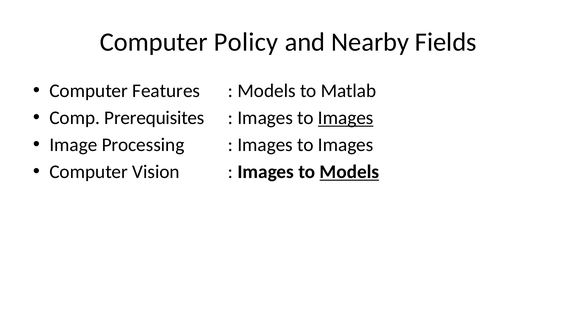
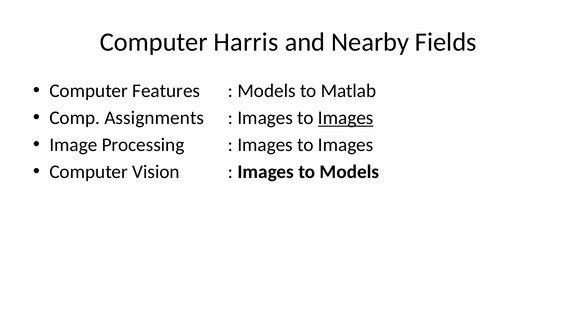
Policy: Policy -> Harris
Prerequisites: Prerequisites -> Assignments
Models at (349, 172) underline: present -> none
